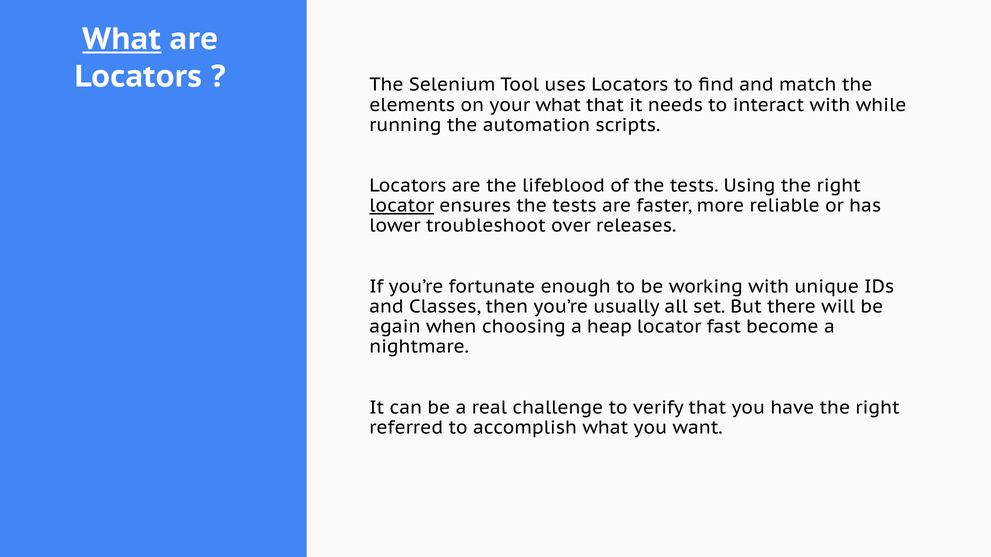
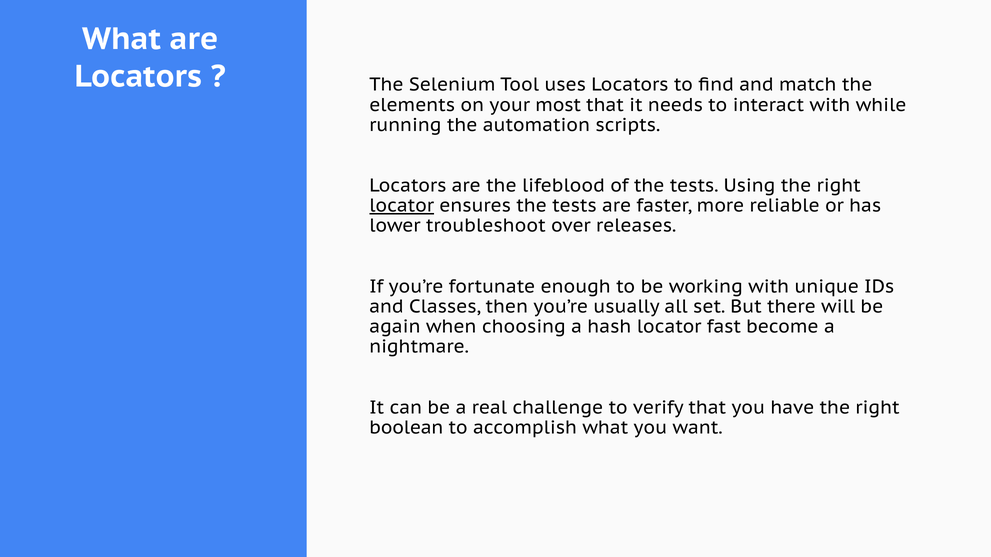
What at (122, 39) underline: present -> none
your what: what -> most
heap: heap -> hash
referred: referred -> boolean
